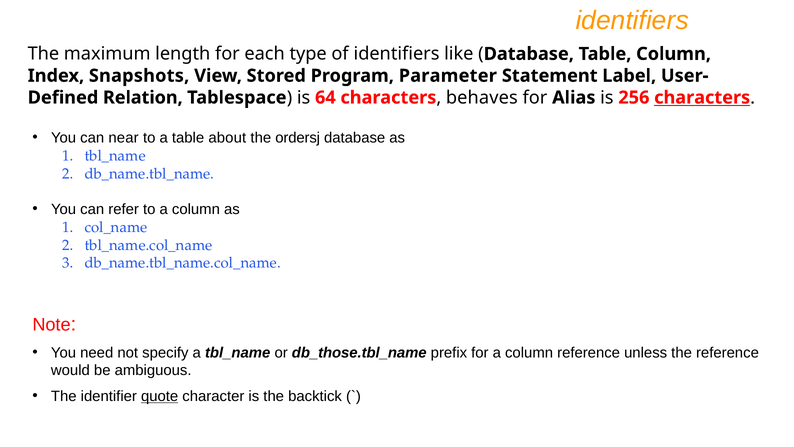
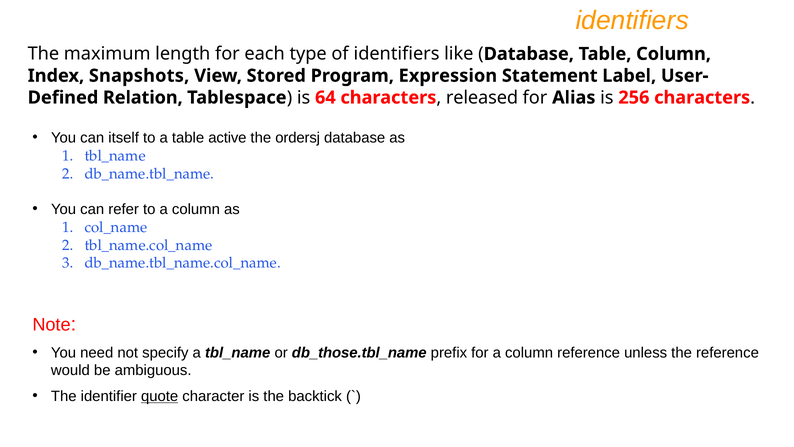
Parameter: Parameter -> Expression
behaves: behaves -> released
characters at (702, 98) underline: present -> none
near: near -> itself
about: about -> active
